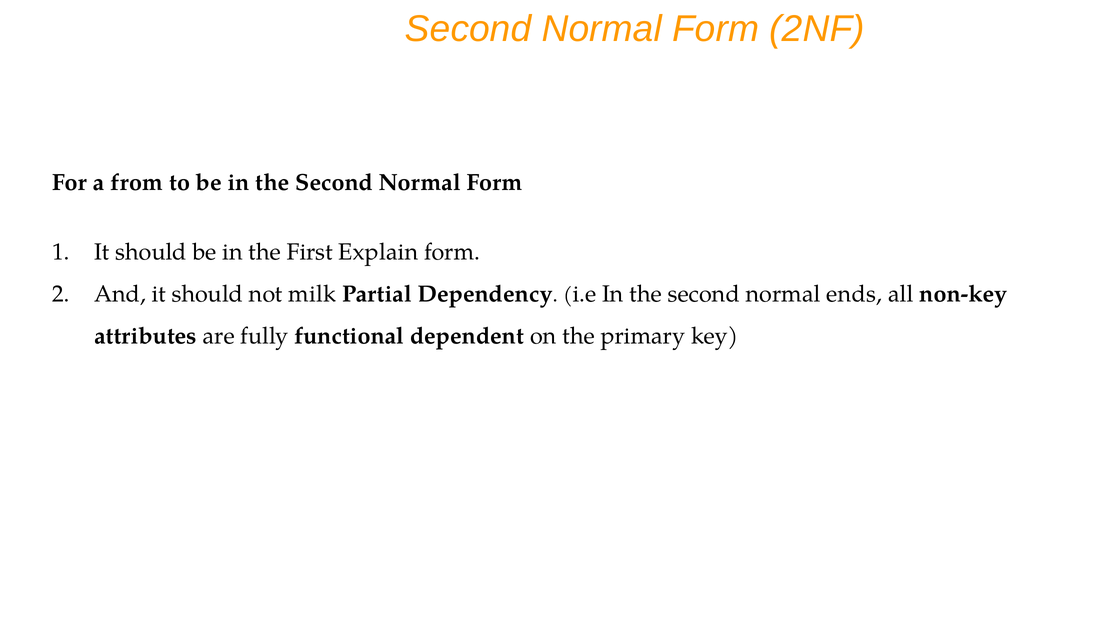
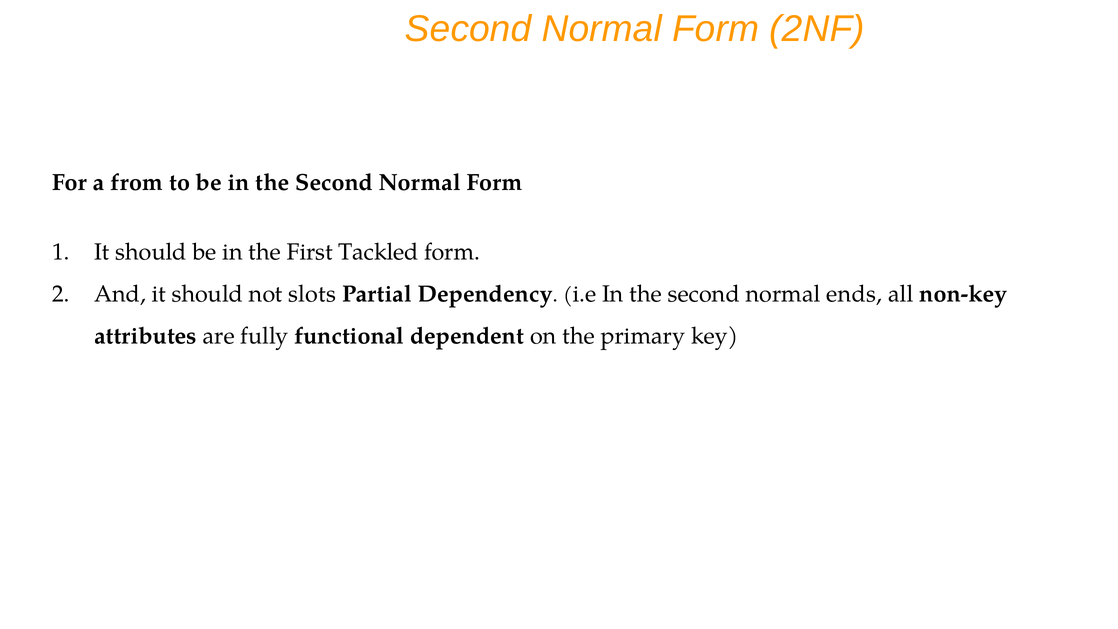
Explain: Explain -> Tackled
milk: milk -> slots
